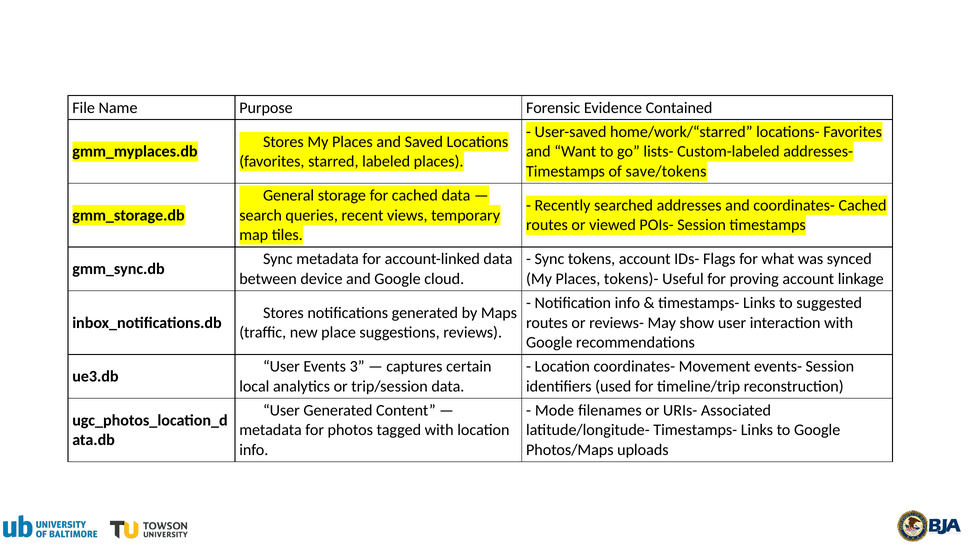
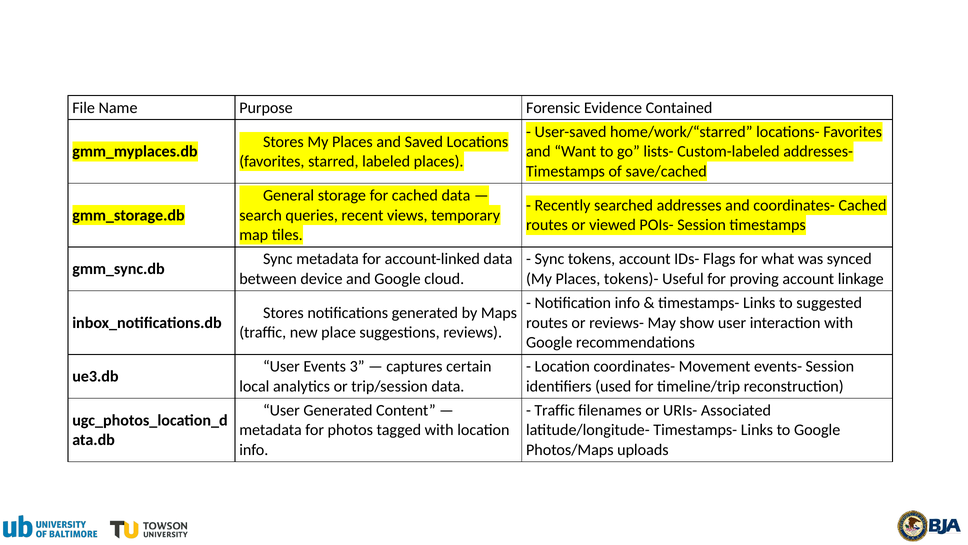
save/tokens: save/tokens -> save/cached
Mode at (554, 410): Mode -> Traffic
